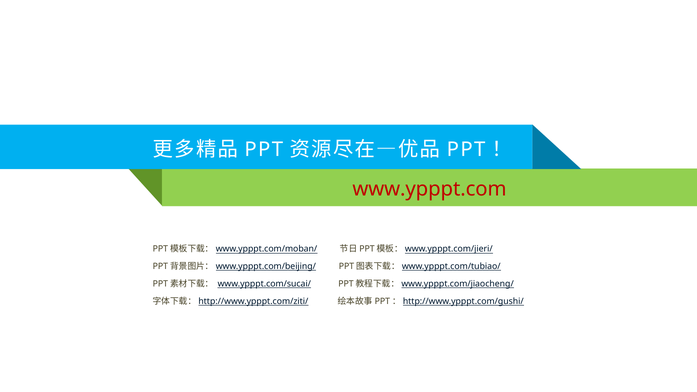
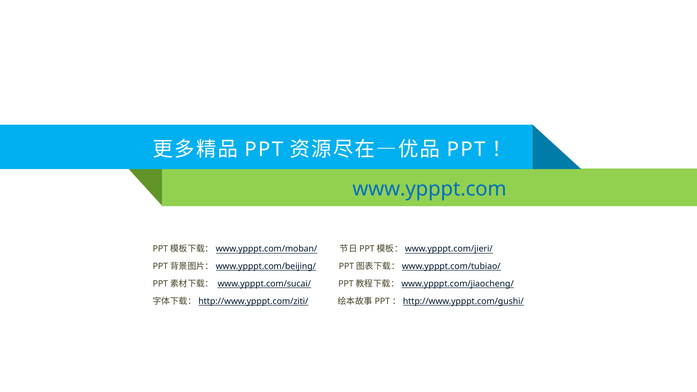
www.ypppt.com colour: red -> blue
